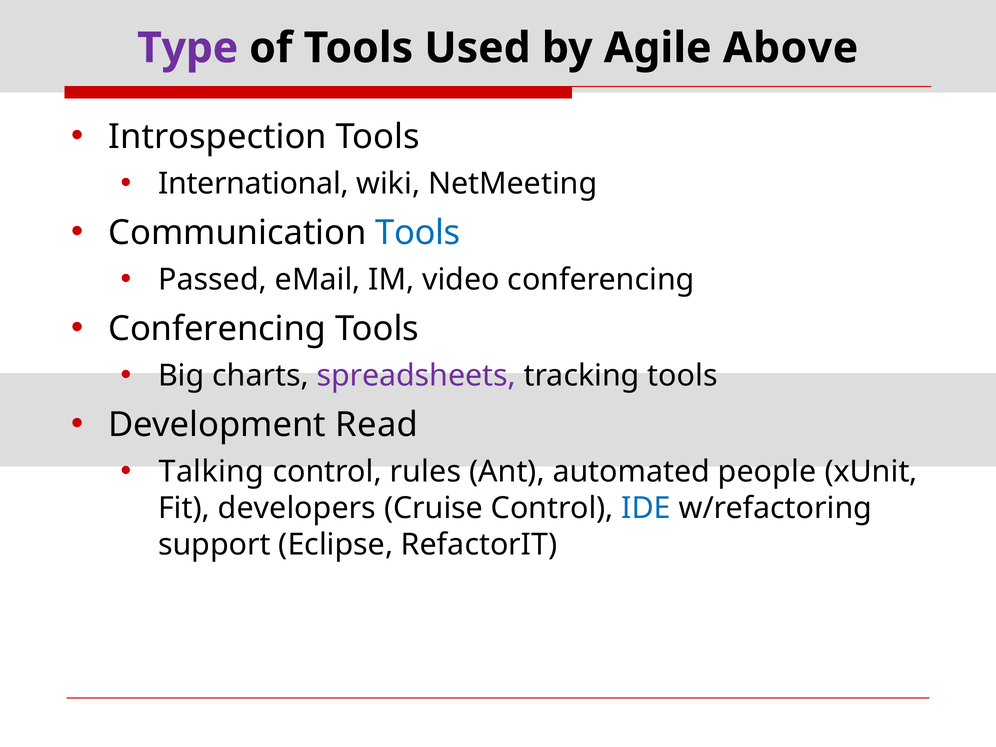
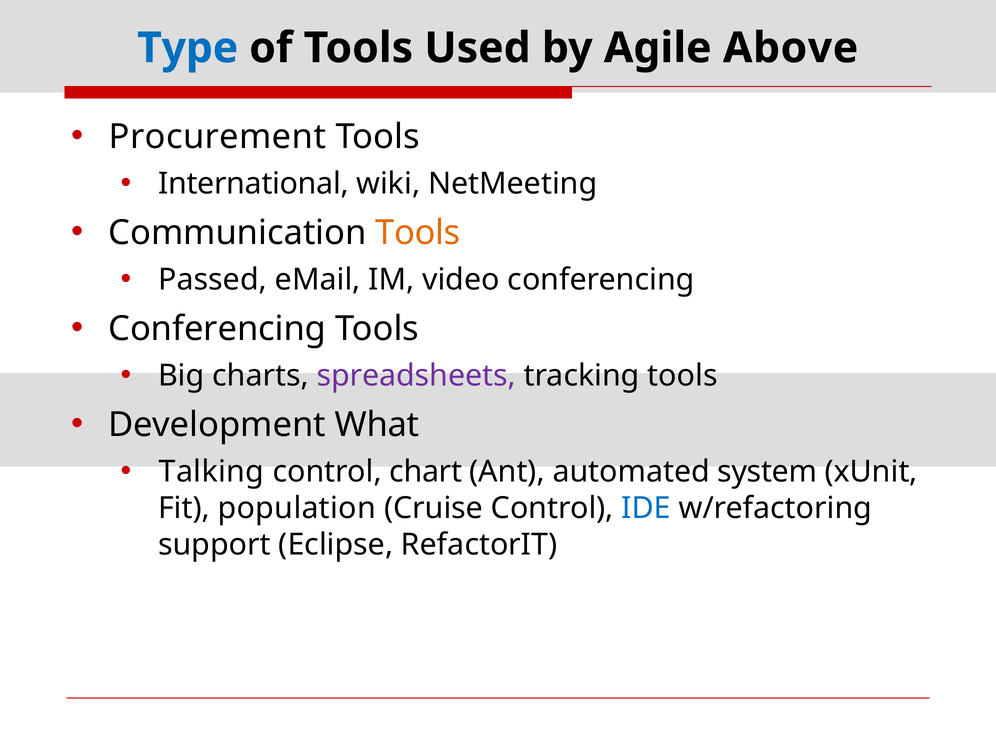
Type colour: purple -> blue
Introspection: Introspection -> Procurement
Tools at (418, 233) colour: blue -> orange
Read: Read -> What
rules: rules -> chart
people: people -> system
developers: developers -> population
